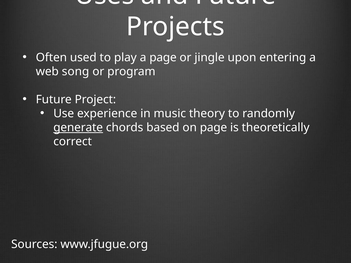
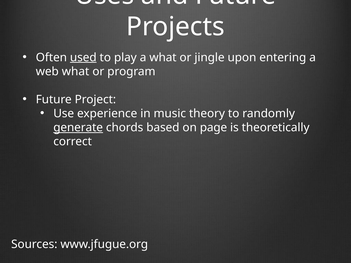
used underline: none -> present
a page: page -> what
web song: song -> what
